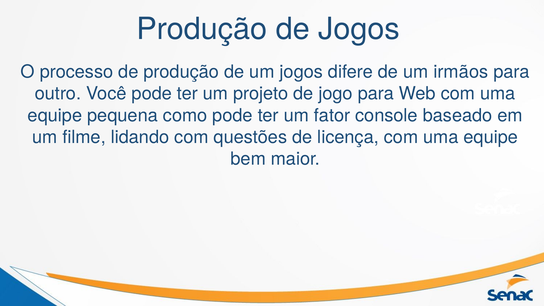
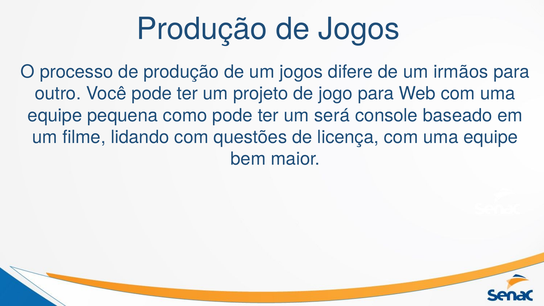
fator: fator -> será
